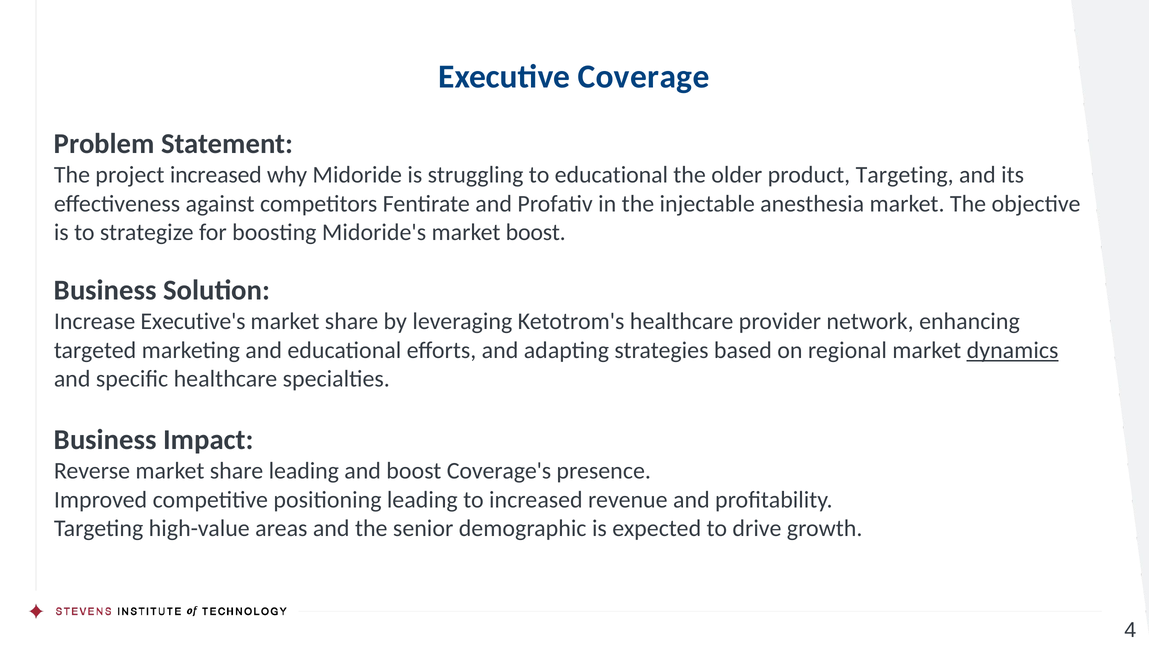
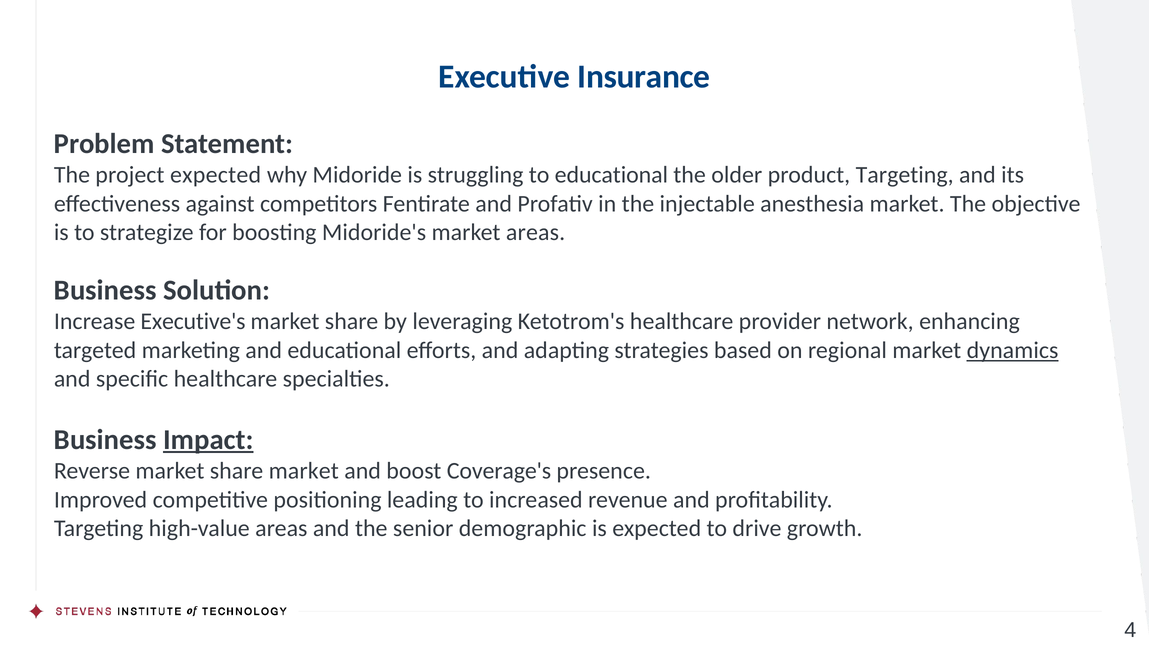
Coverage: Coverage -> Insurance
project increased: increased -> expected
market boost: boost -> areas
Impact underline: none -> present
share leading: leading -> market
